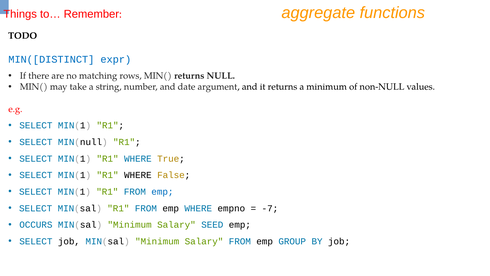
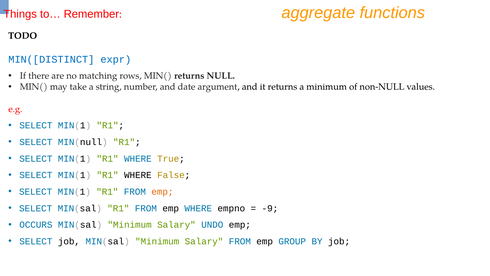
emp at (162, 192) colour: blue -> orange
-7: -7 -> -9
SEED: SEED -> UNDO
